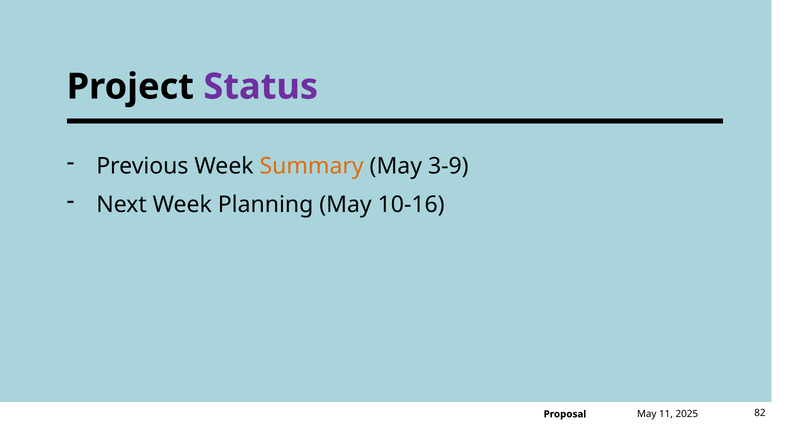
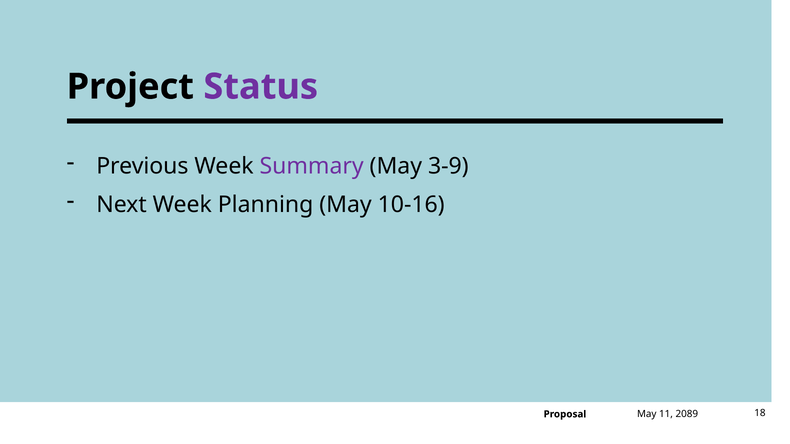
Summary colour: orange -> purple
2025: 2025 -> 2089
82: 82 -> 18
